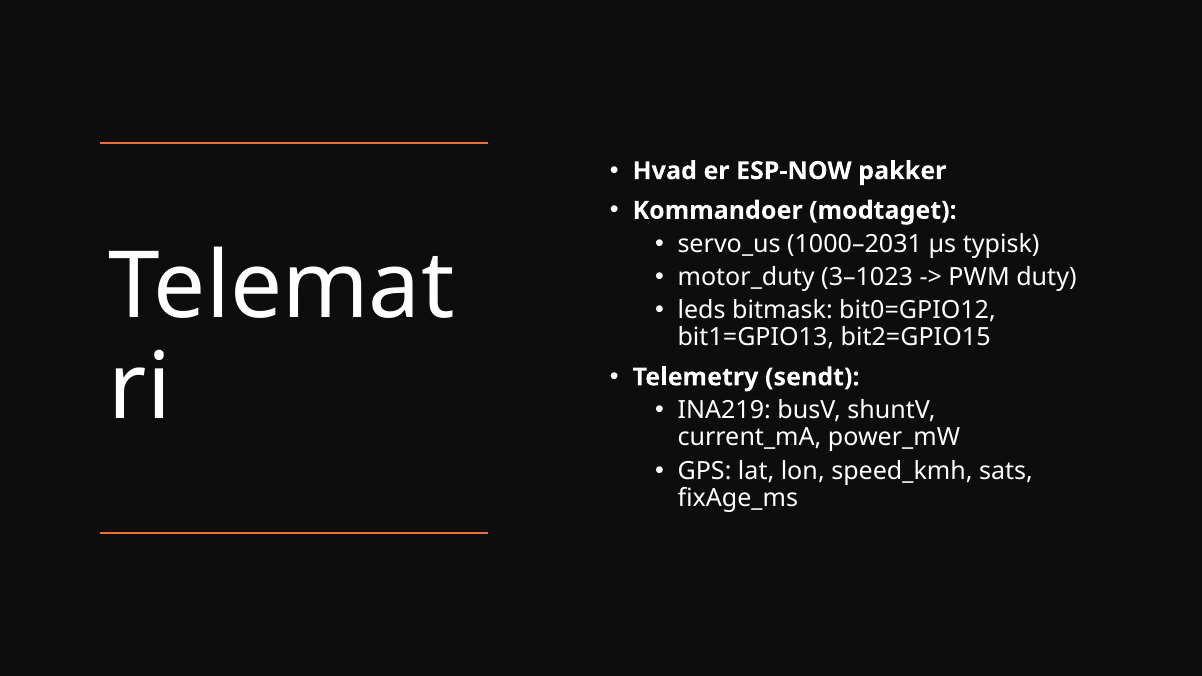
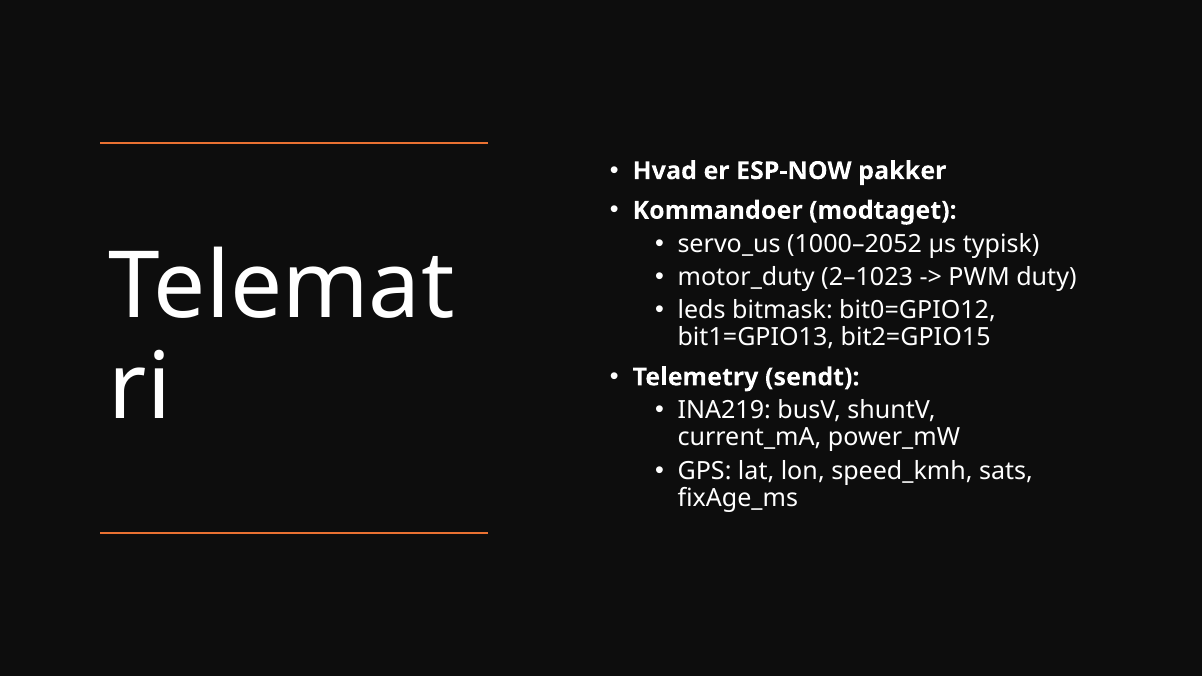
1000–2031: 1000–2031 -> 1000–2052
3–1023: 3–1023 -> 2–1023
